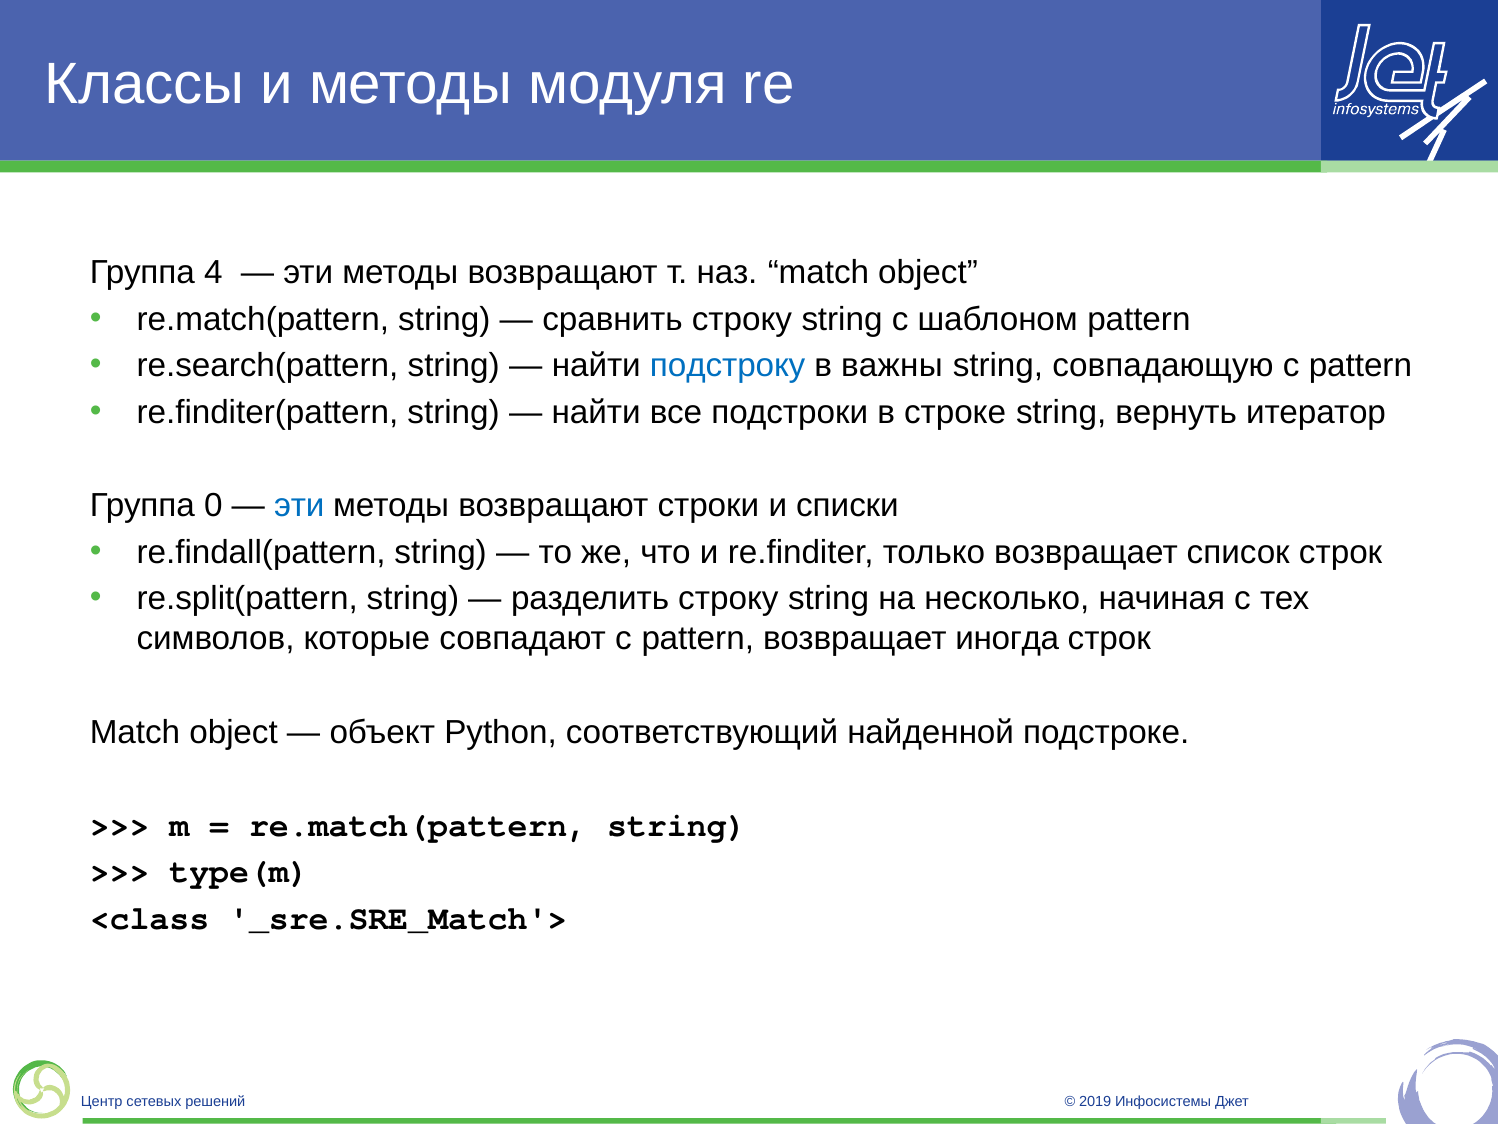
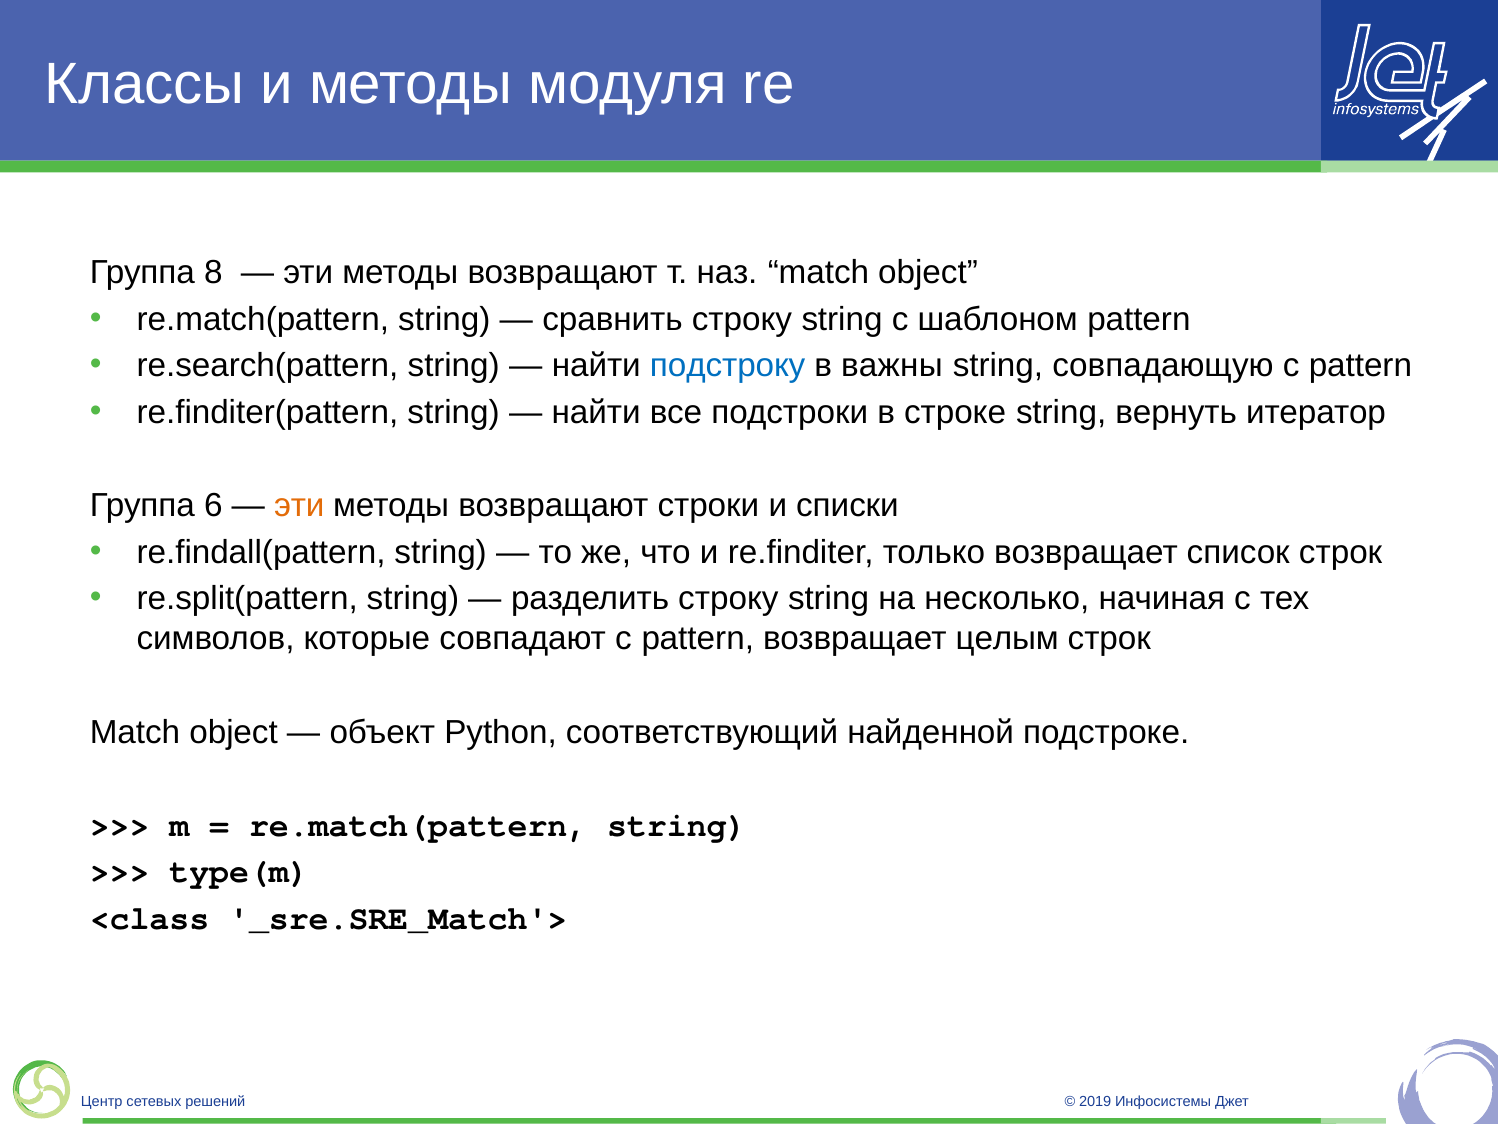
4: 4 -> 8
0: 0 -> 6
эти at (299, 505) colour: blue -> orange
иногда: иногда -> целым
